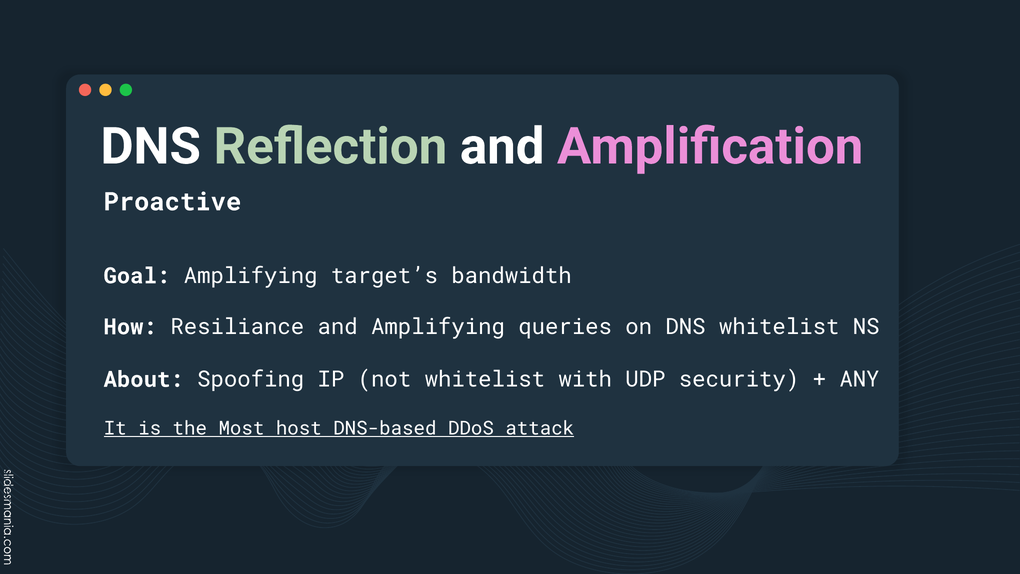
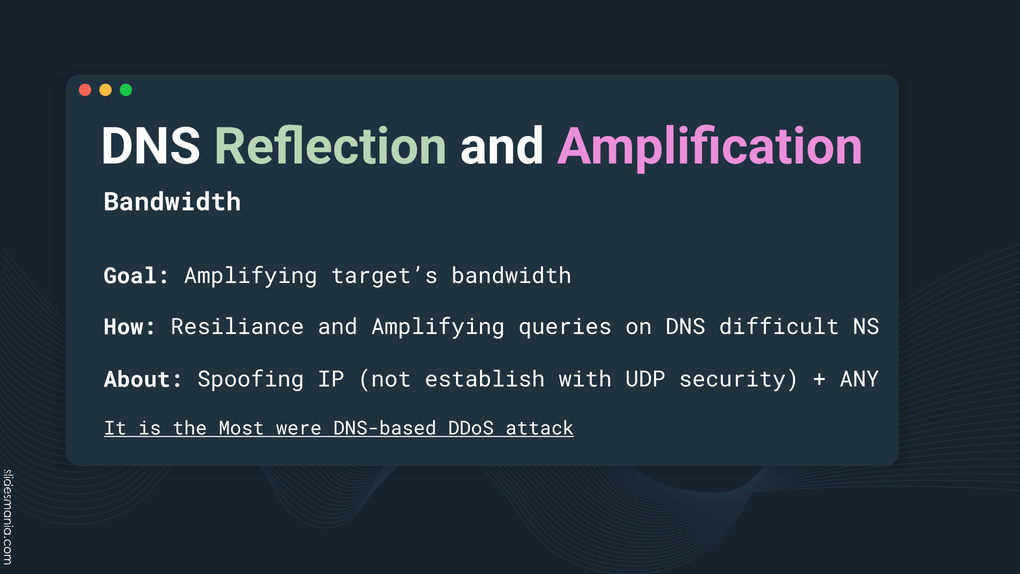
Proactive at (172, 202): Proactive -> Bandwidth
DNS whitelist: whitelist -> difficult
not whitelist: whitelist -> establish
host: host -> were
